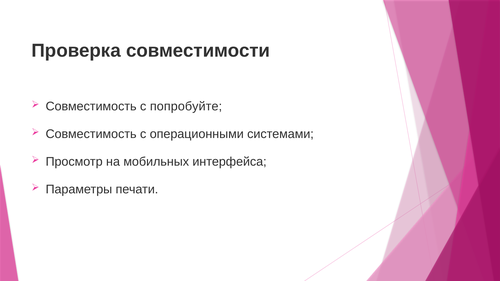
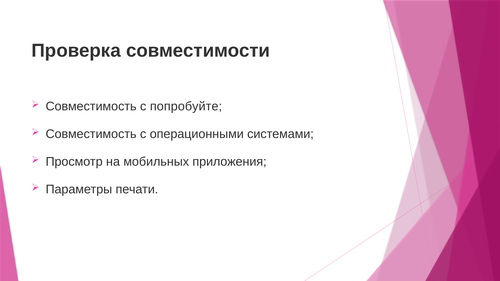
интерфейса: интерфейса -> приложения
